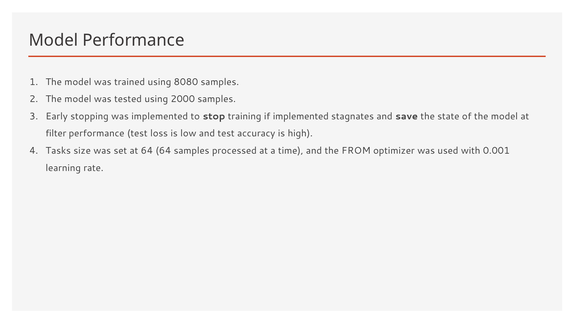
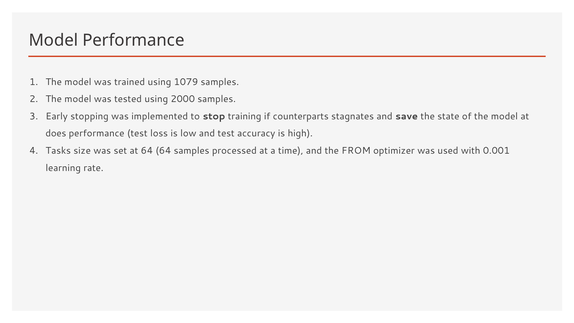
8080: 8080 -> 1079
if implemented: implemented -> counterparts
filter: filter -> does
